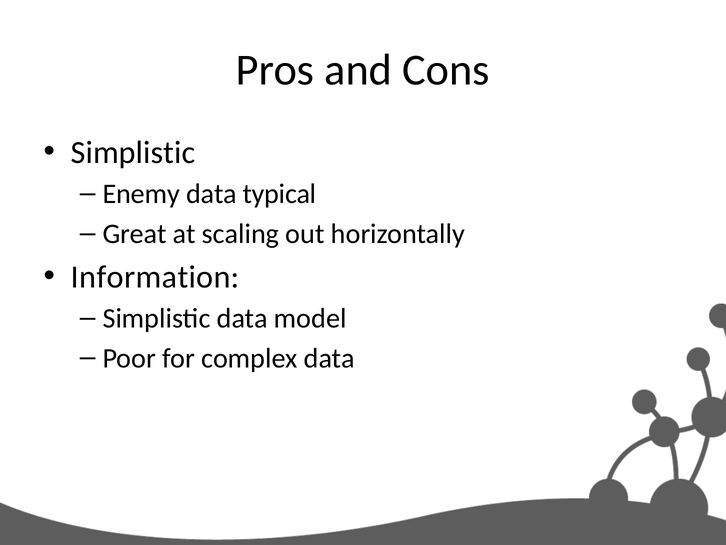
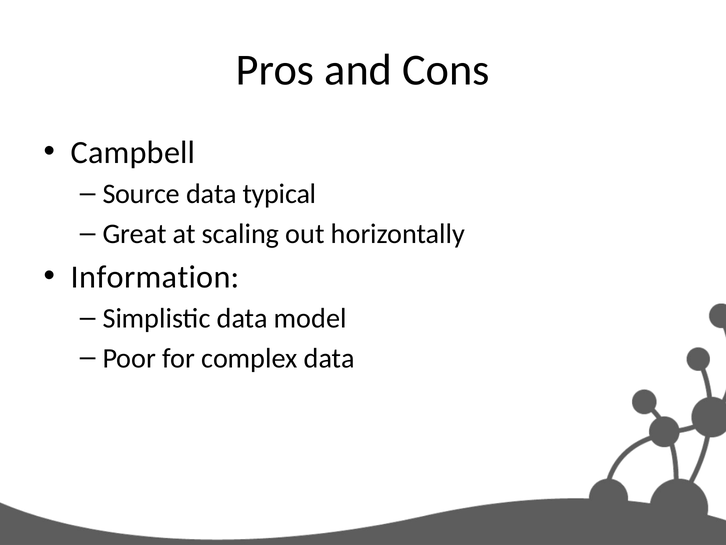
Simplistic at (133, 152): Simplistic -> Campbell
Enemy: Enemy -> Source
